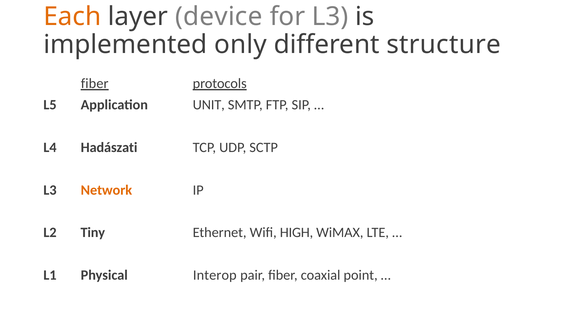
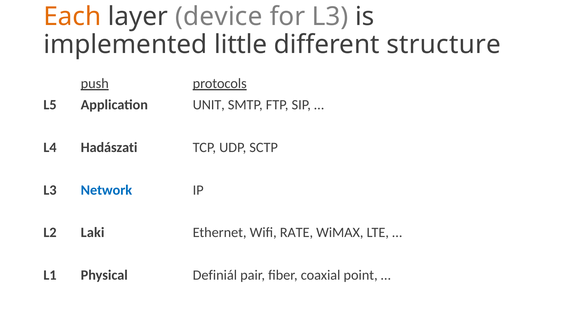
only: only -> little
fiber at (95, 84): fiber -> push
Network colour: orange -> blue
Tiny: Tiny -> Laki
HIGH: HIGH -> RATE
Interop: Interop -> Definiál
